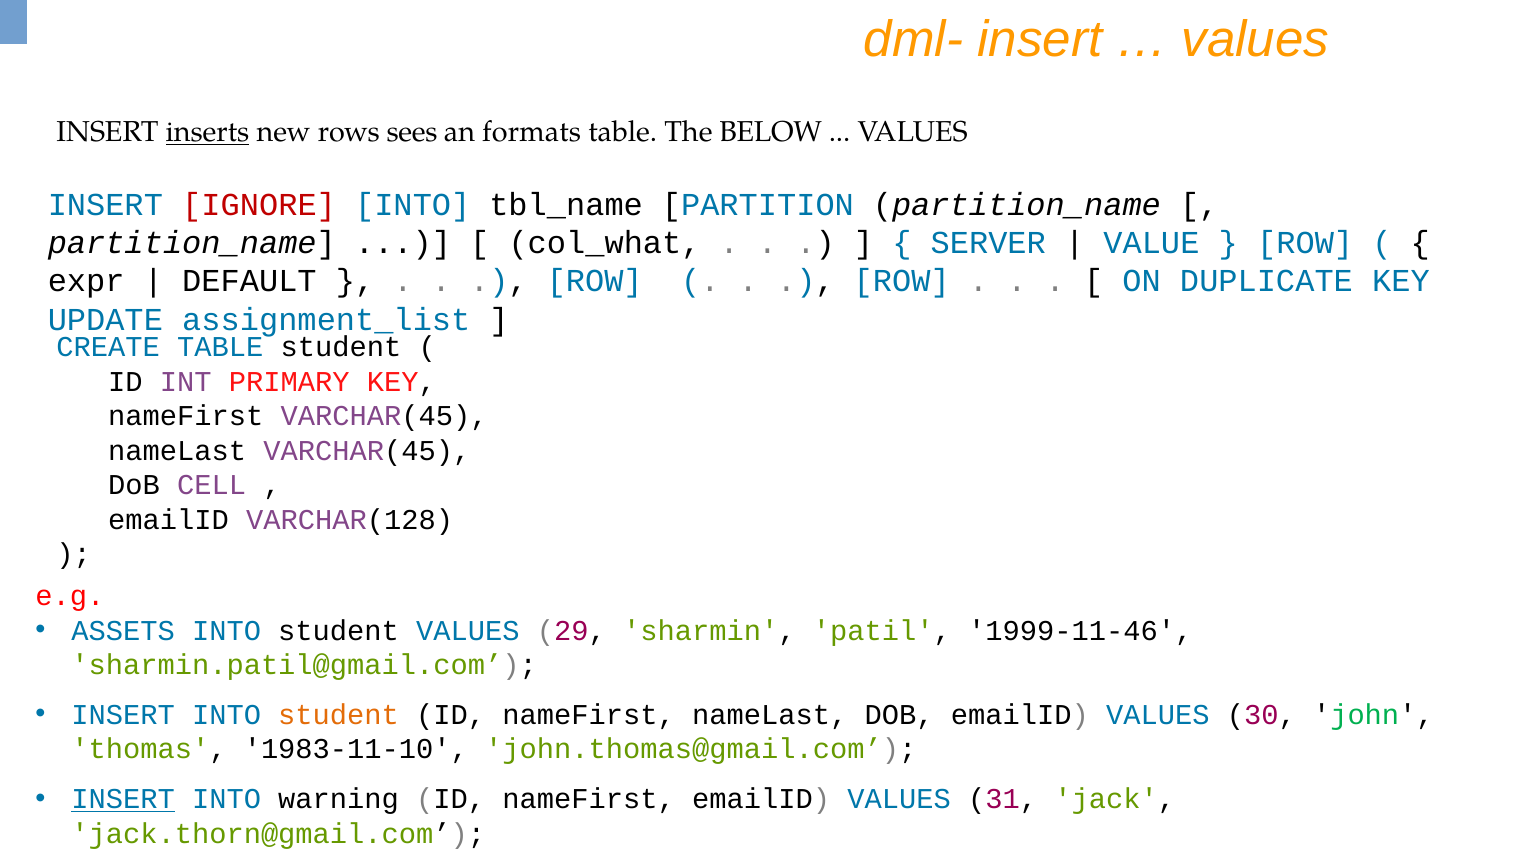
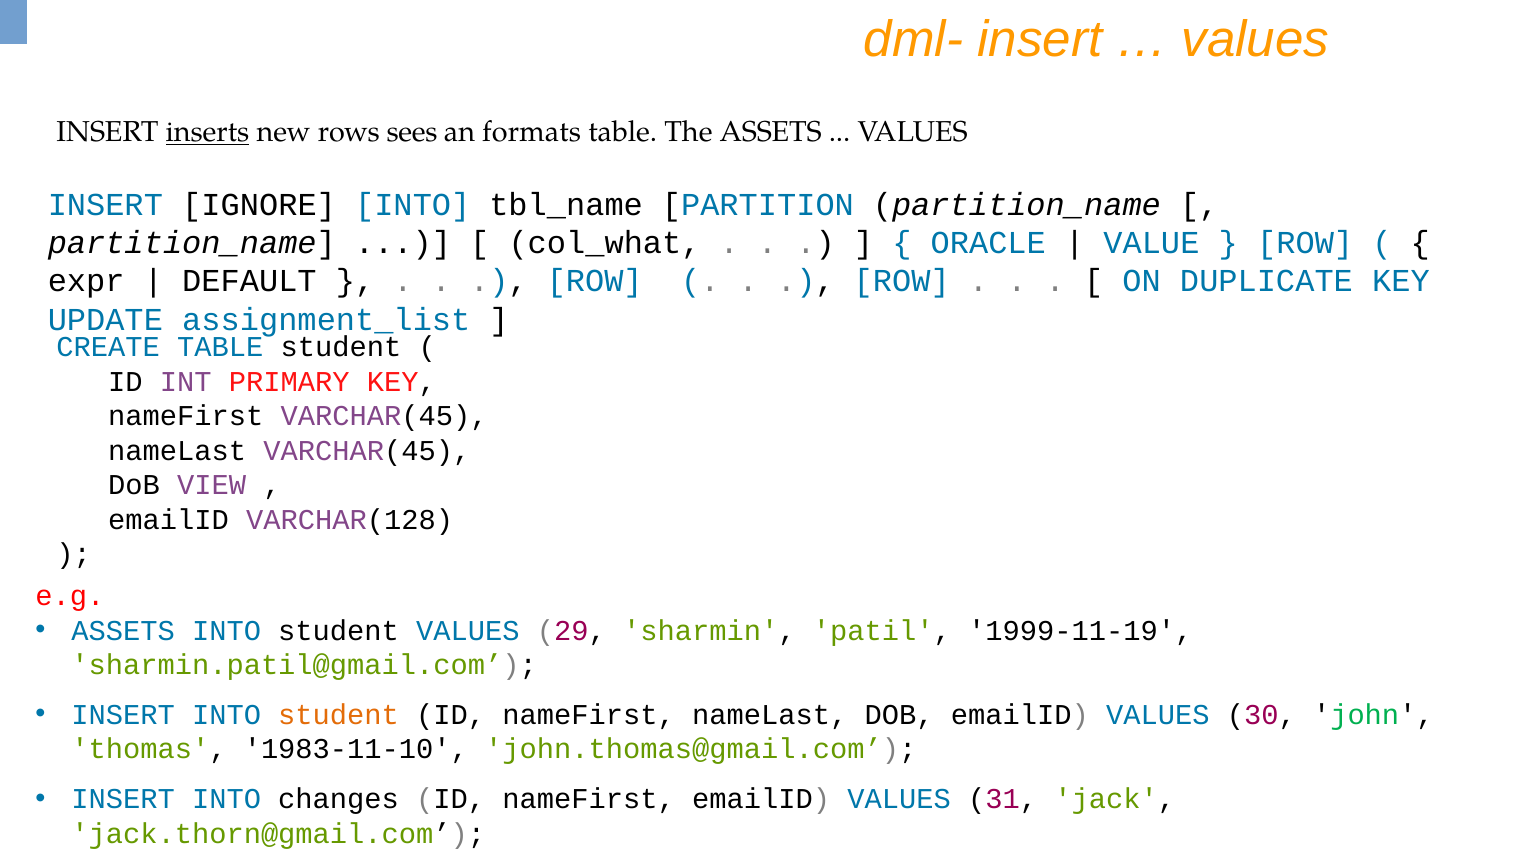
The BELOW: BELOW -> ASSETS
IGNORE colour: red -> black
SERVER: SERVER -> ORACLE
CELL: CELL -> VIEW
1999-11-46: 1999-11-46 -> 1999-11-19
INSERT at (123, 799) underline: present -> none
warning: warning -> changes
